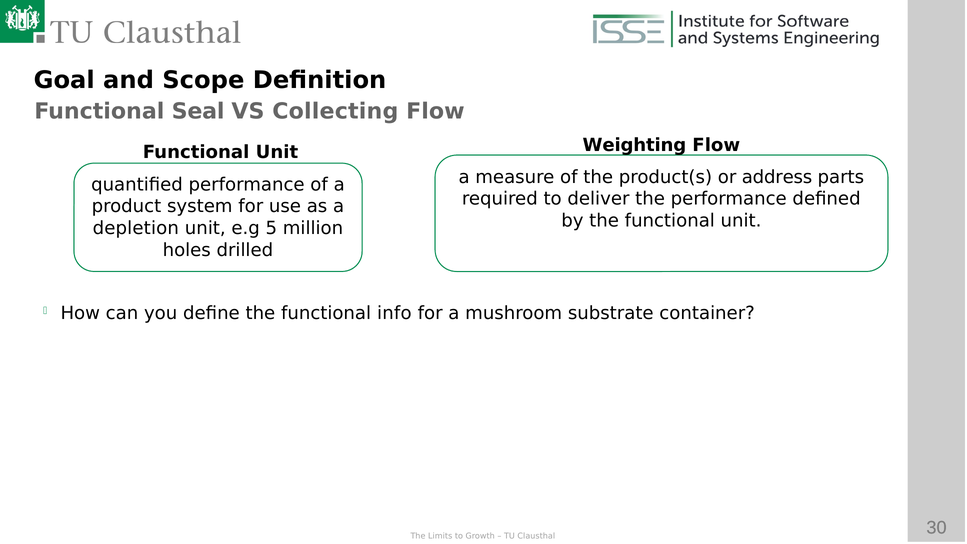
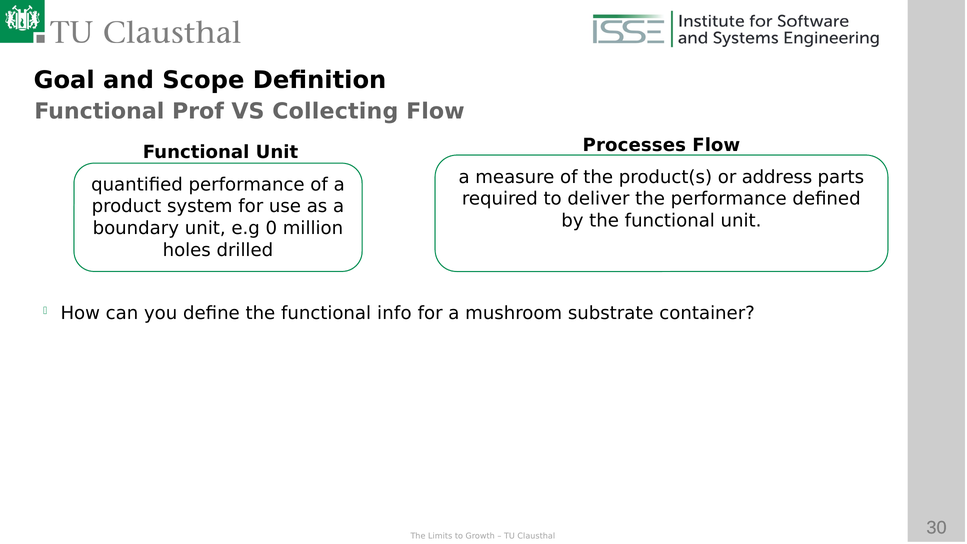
Seal: Seal -> Prof
Weighting: Weighting -> Processes
depletion: depletion -> boundary
5: 5 -> 0
